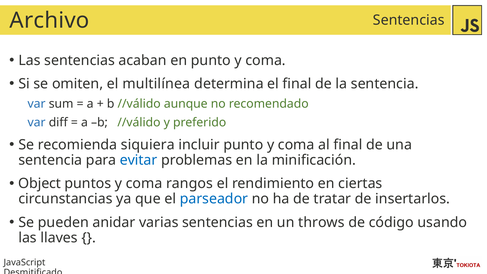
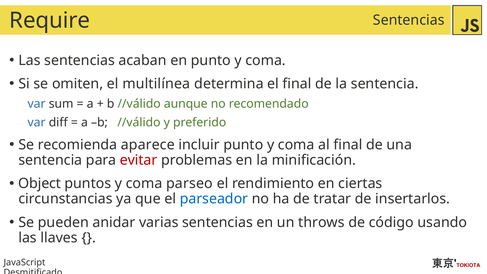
Archivo: Archivo -> Require
siquiera: siquiera -> aparece
evitar colour: blue -> red
rangos: rangos -> parseo
